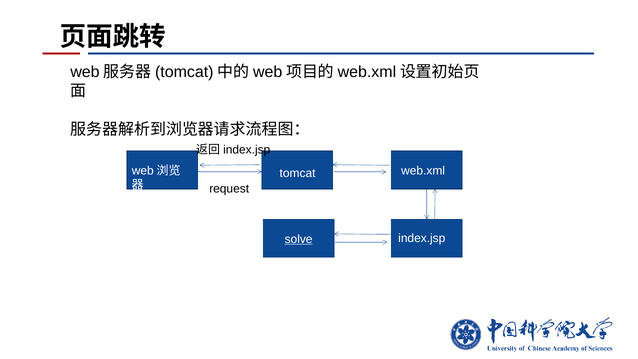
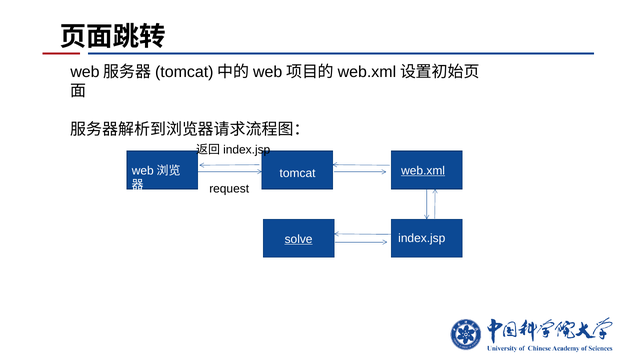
web.xml underline: none -> present
